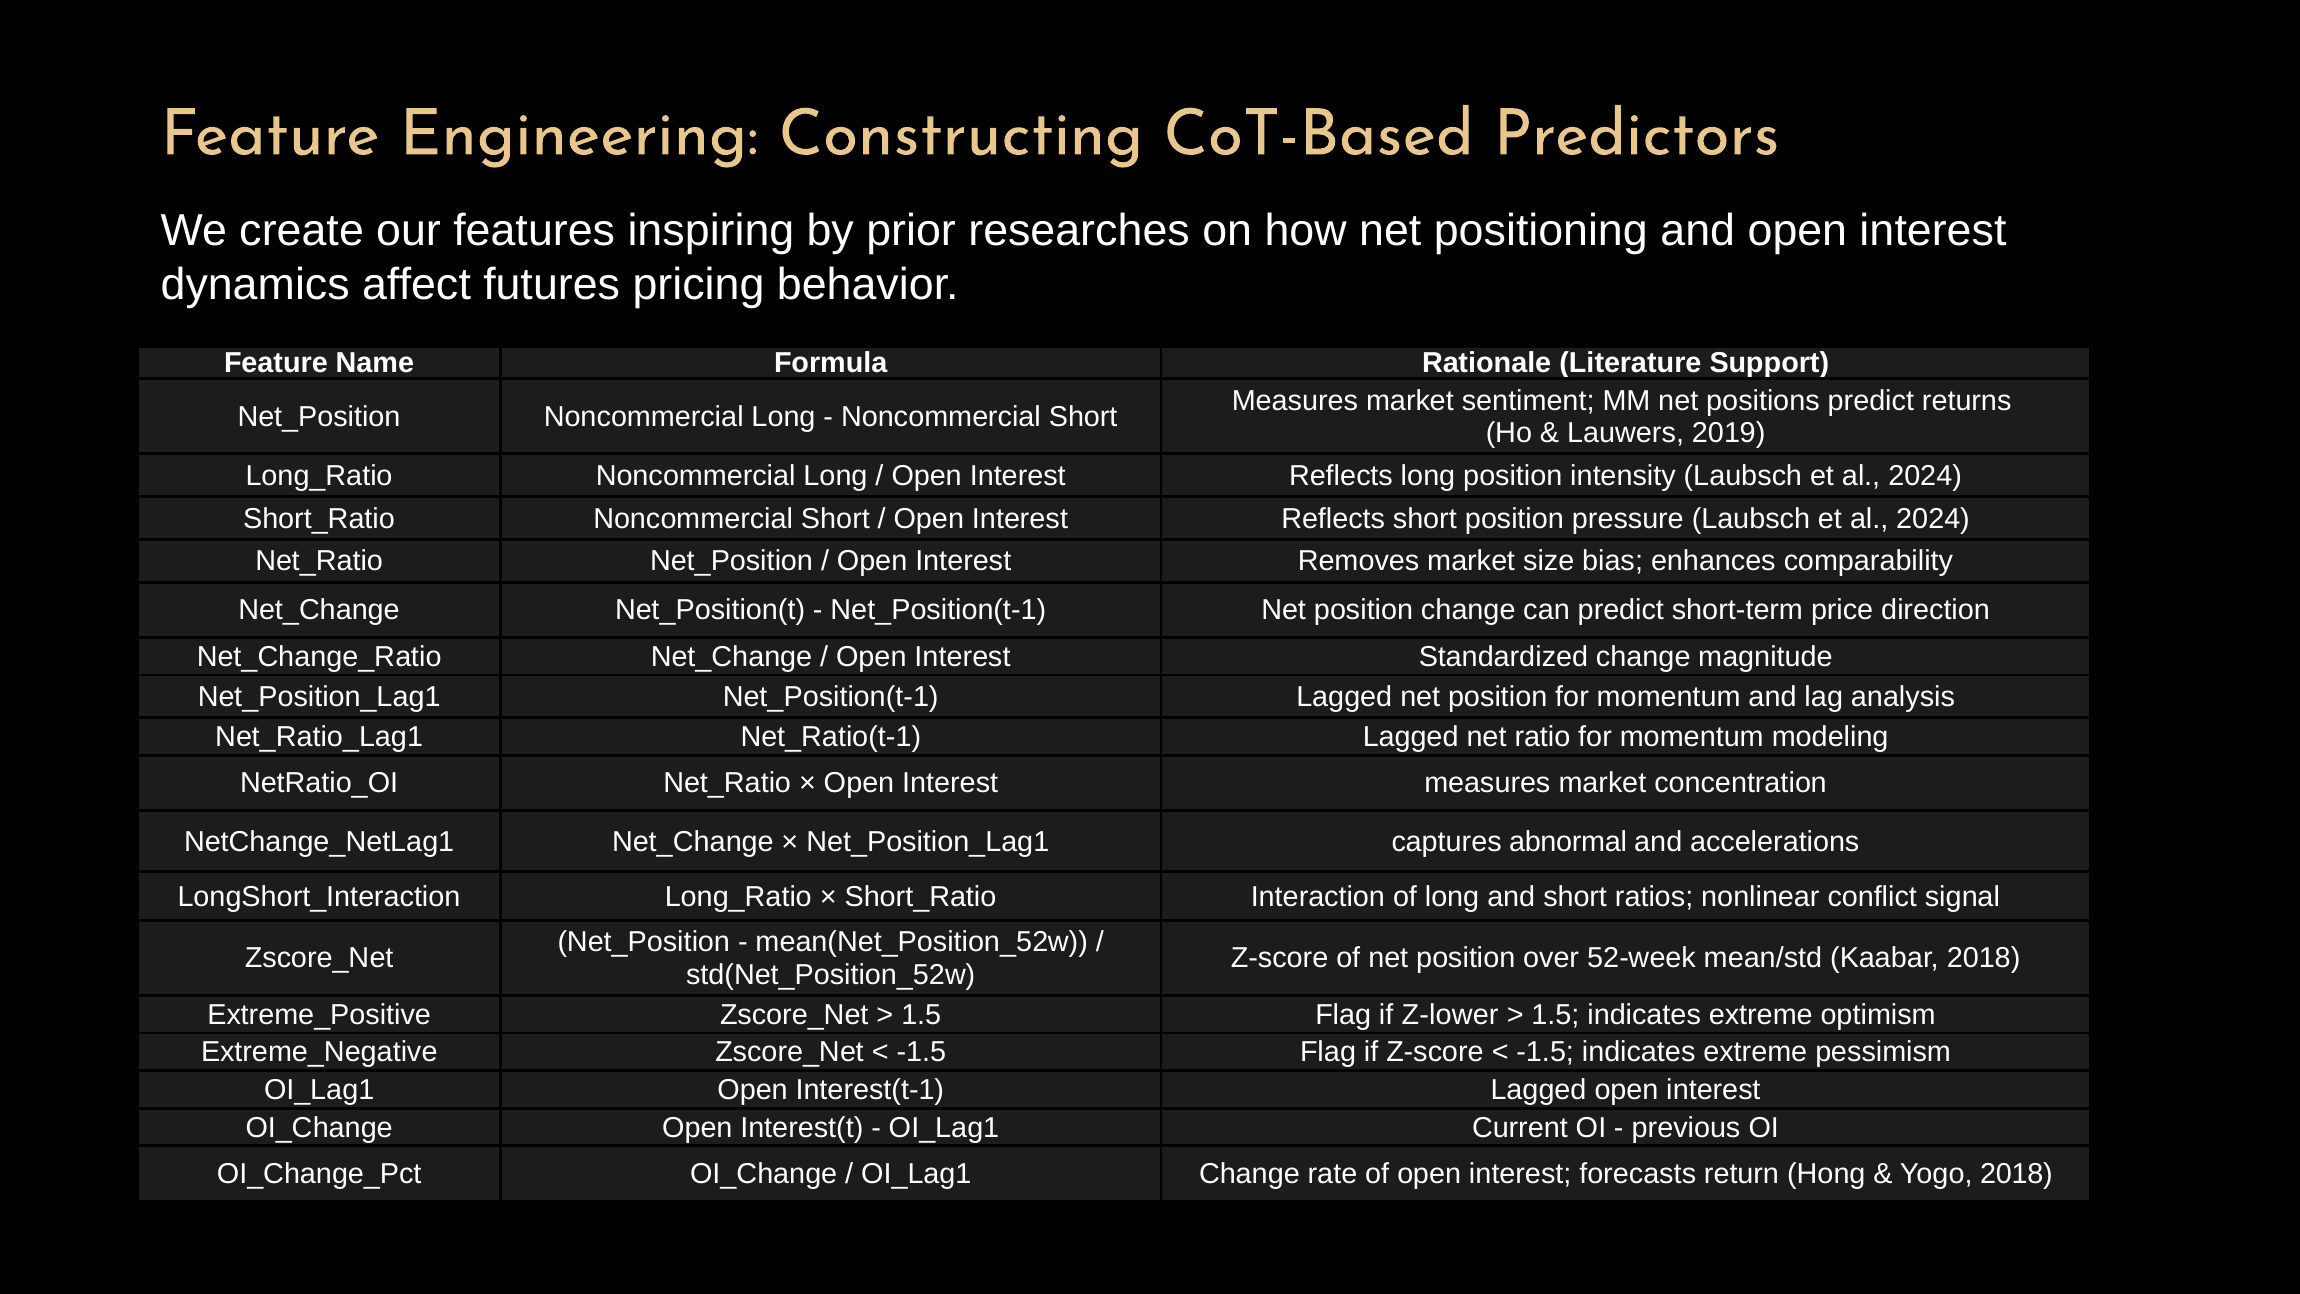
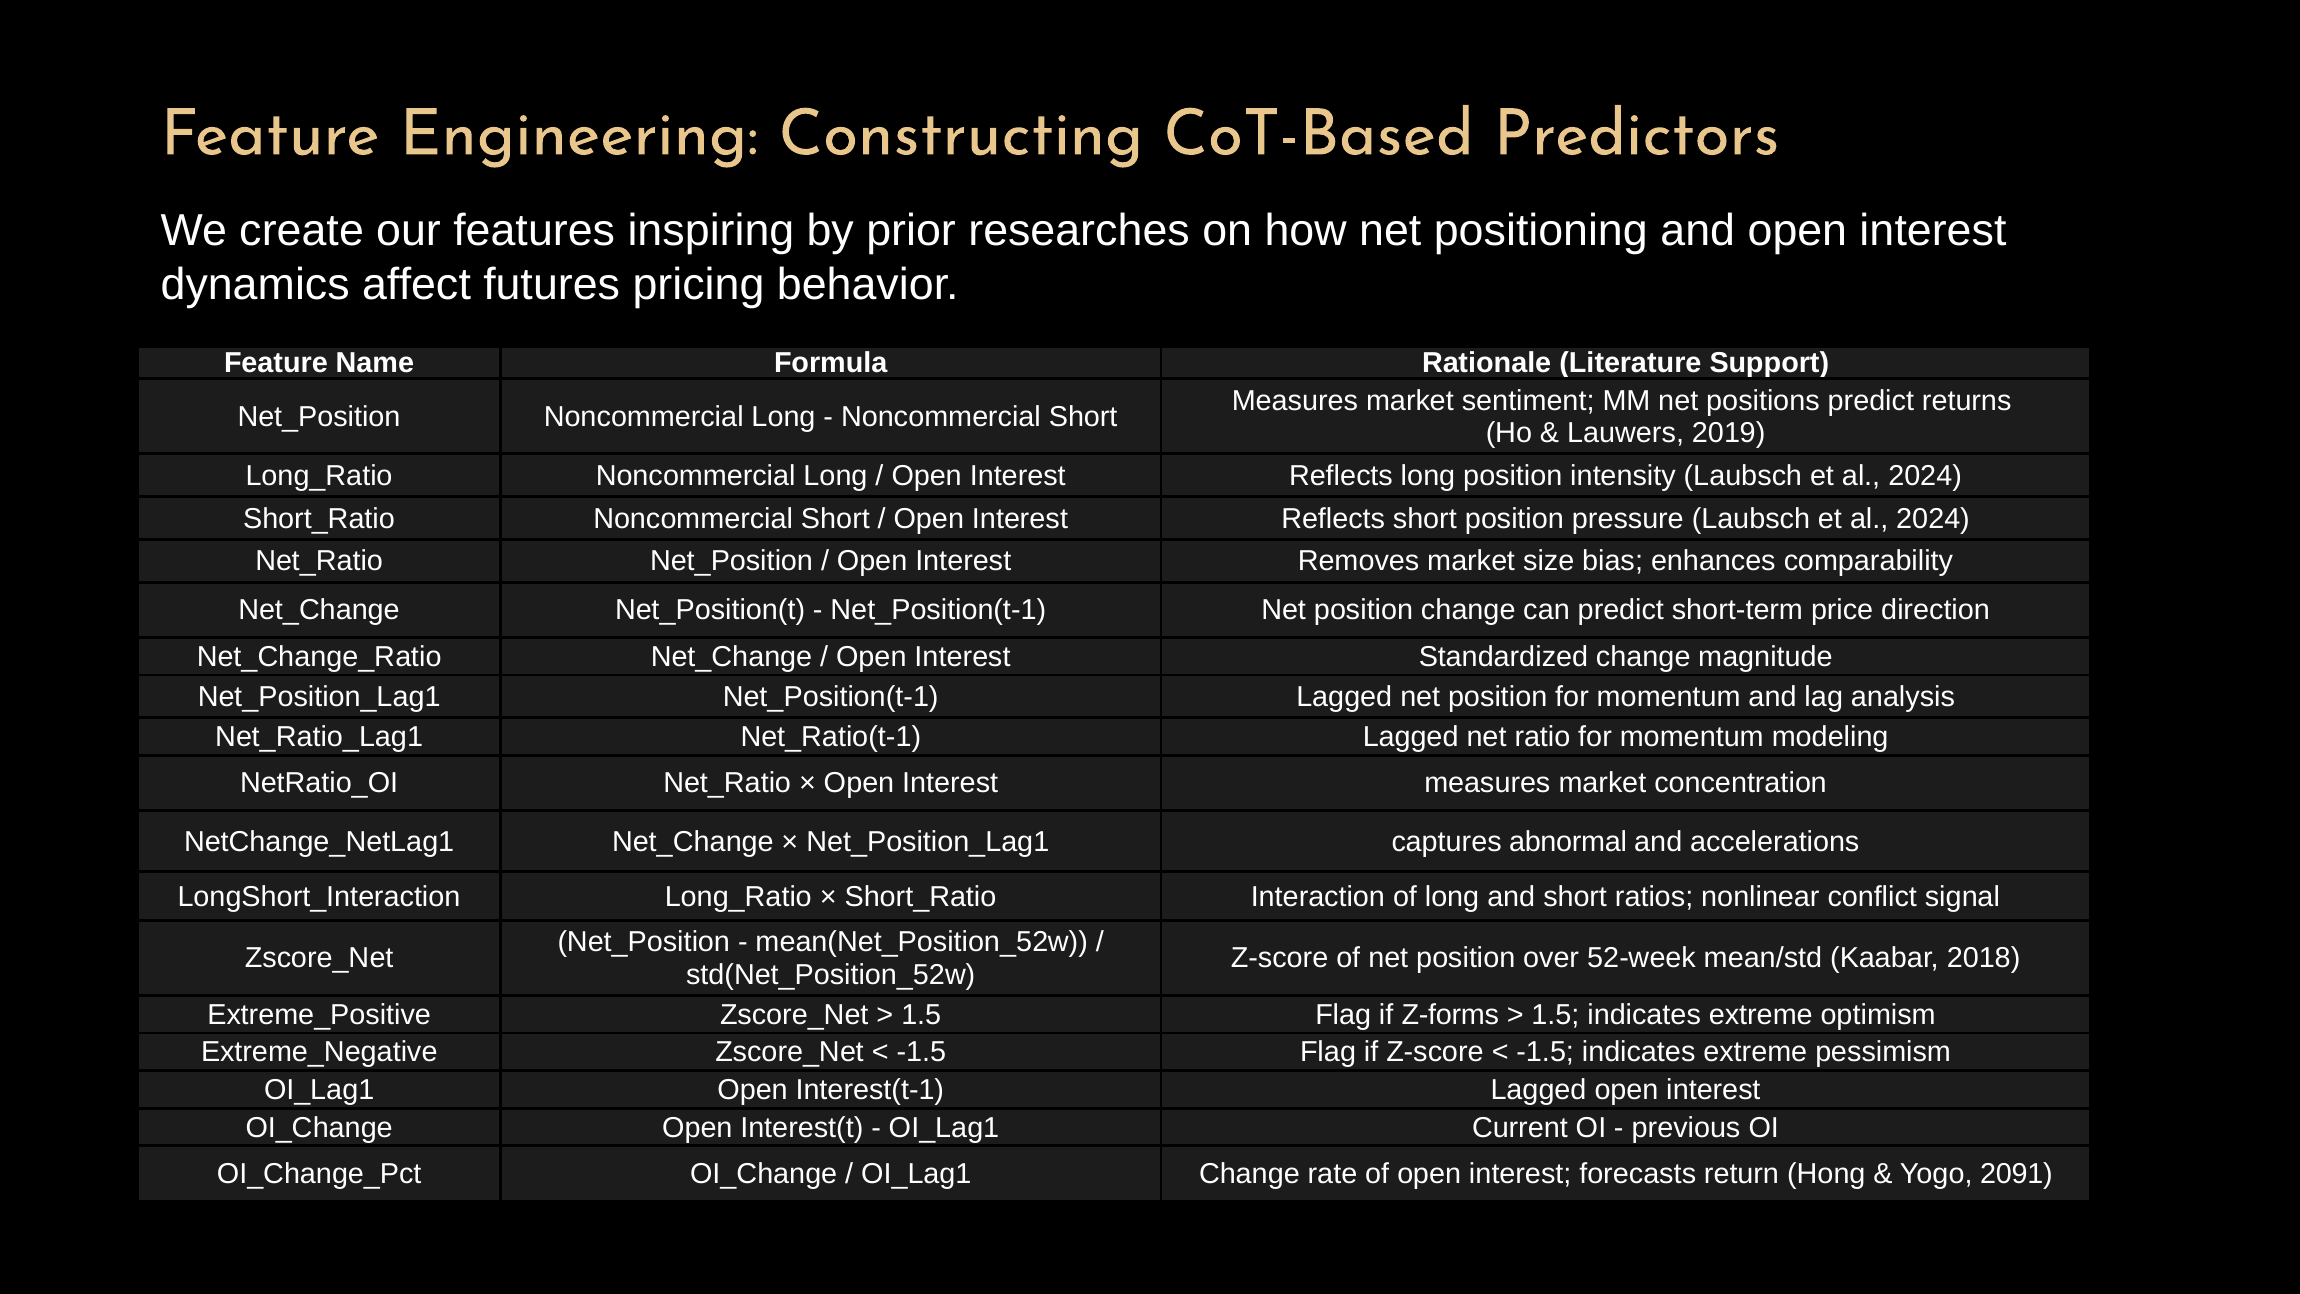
Z-lower: Z-lower -> Z-forms
Yogo 2018: 2018 -> 2091
